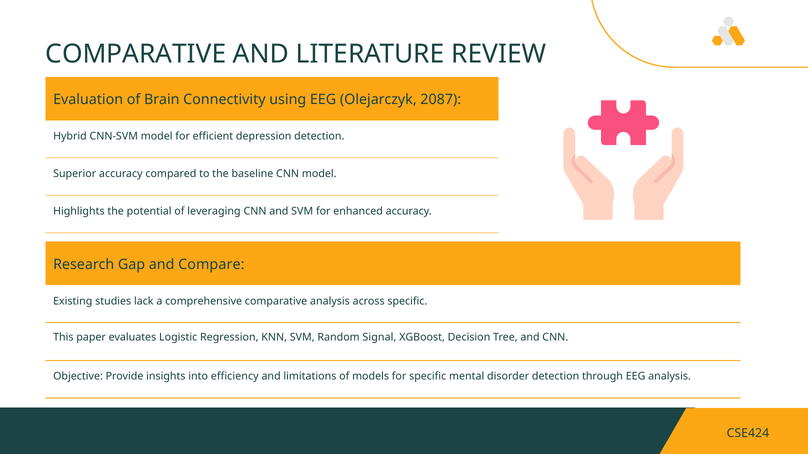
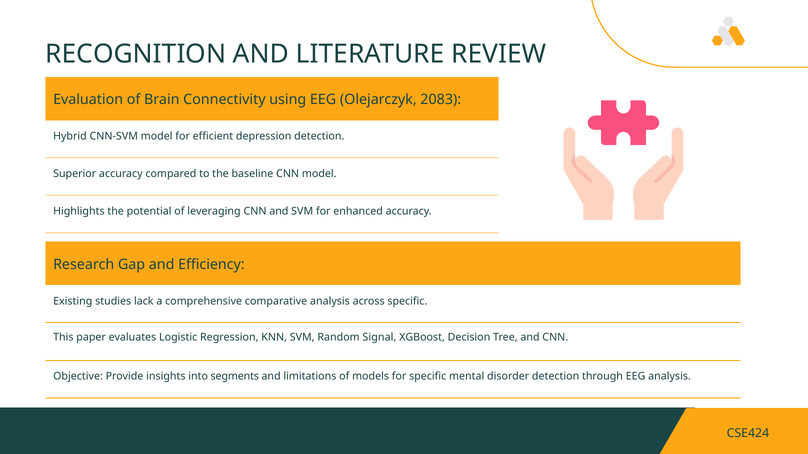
COMPARATIVE at (136, 54): COMPARATIVE -> RECOGNITION
2087: 2087 -> 2083
Compare: Compare -> Efficiency
efficiency: efficiency -> segments
